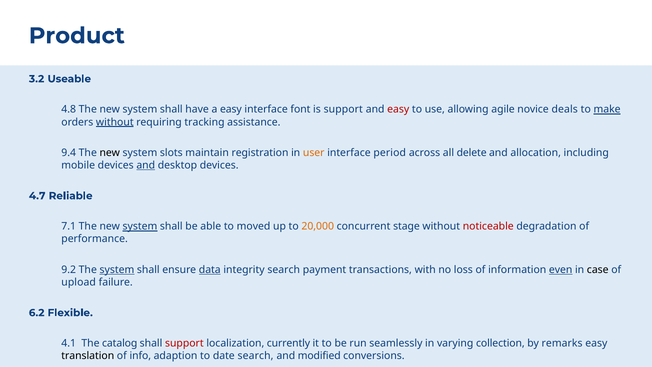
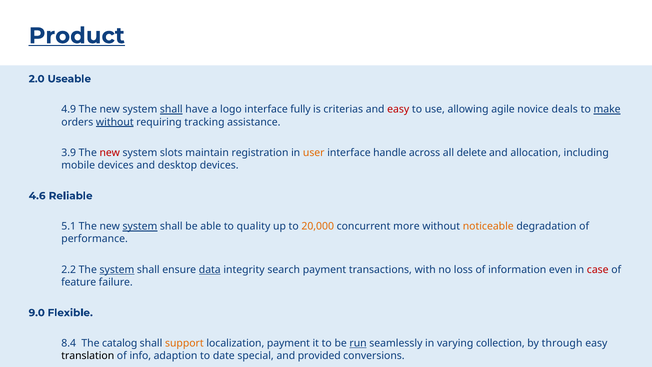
Product underline: none -> present
3.2: 3.2 -> 2.0
4.8: 4.8 -> 4.9
shall at (171, 109) underline: none -> present
a easy: easy -> logo
font: font -> fully
is support: support -> criterias
9.4: 9.4 -> 3.9
new at (110, 153) colour: black -> red
period: period -> handle
and at (146, 165) underline: present -> none
4.7: 4.7 -> 4.6
7.1: 7.1 -> 5.1
moved: moved -> quality
stage: stage -> more
noticeable colour: red -> orange
9.2: 9.2 -> 2.2
even underline: present -> none
case colour: black -> red
upload: upload -> feature
6.2: 6.2 -> 9.0
4.1: 4.1 -> 8.4
support at (184, 343) colour: red -> orange
localization currently: currently -> payment
run underline: none -> present
remarks: remarks -> through
date search: search -> special
modified: modified -> provided
